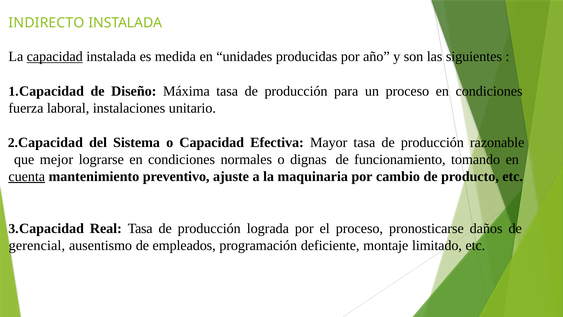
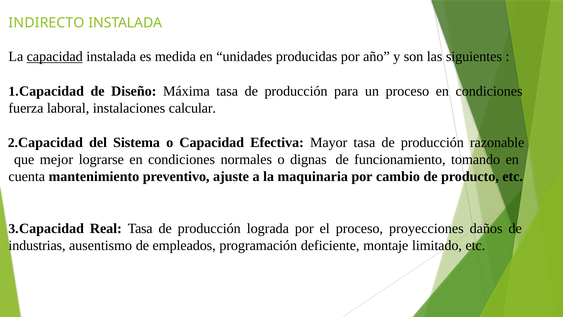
unitario: unitario -> calcular
cuenta underline: present -> none
pronosticarse: pronosticarse -> proyecciones
gerencial: gerencial -> industrias
